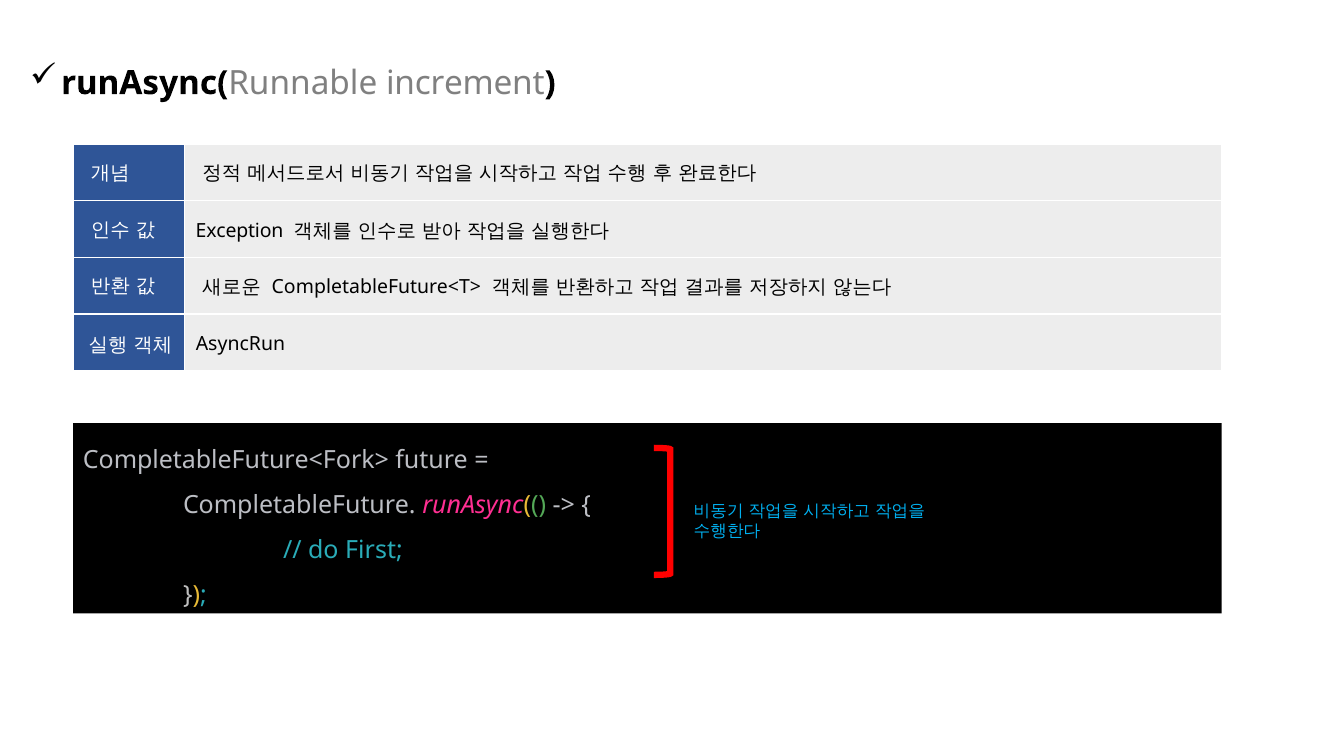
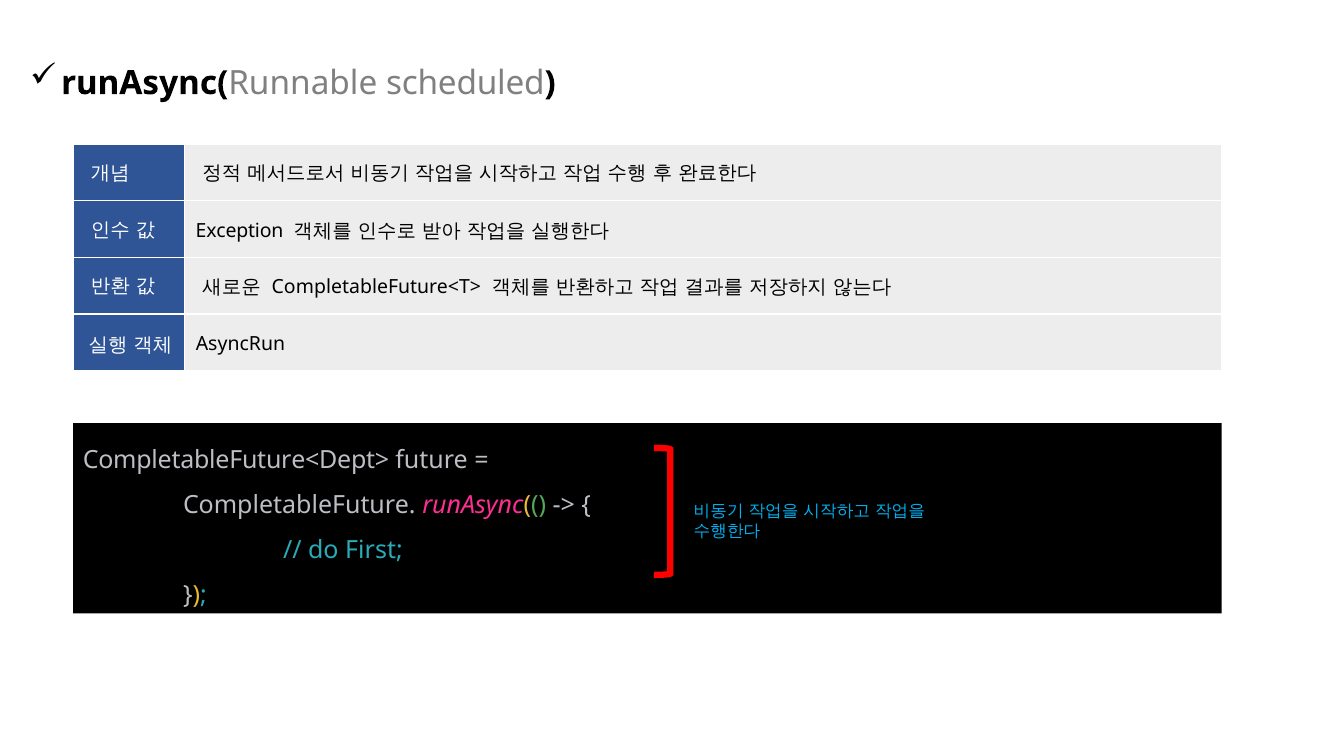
increment: increment -> scheduled
CompletableFuture<Fork>: CompletableFuture<Fork> -> CompletableFuture<Dept>
